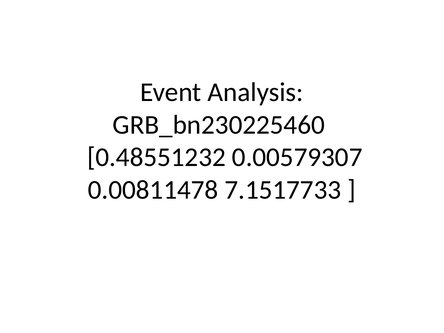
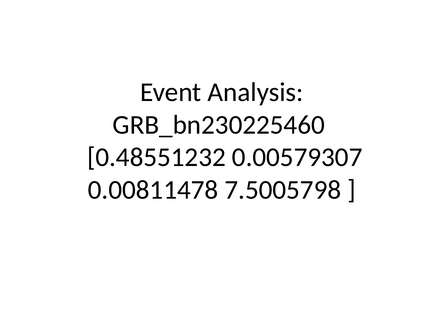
7.1517733: 7.1517733 -> 7.5005798
